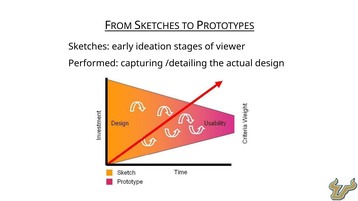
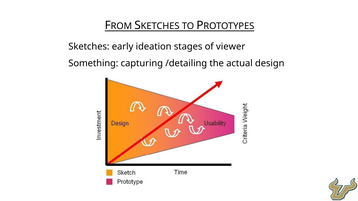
Performed: Performed -> Something
